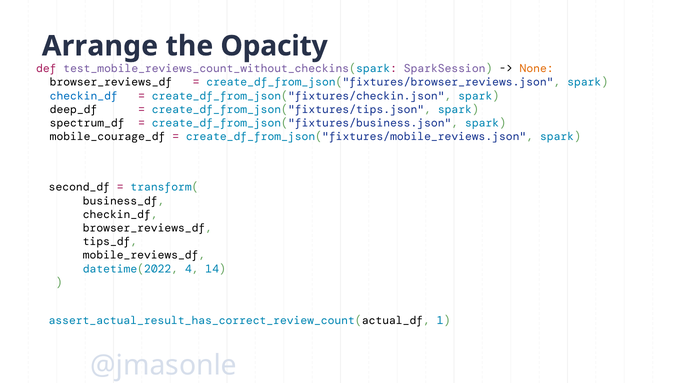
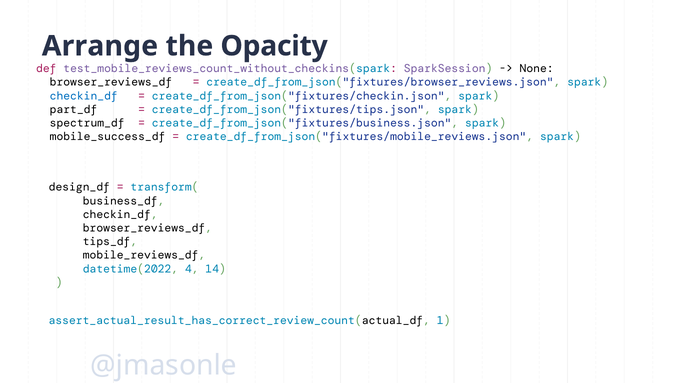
None colour: orange -> black
deep_df: deep_df -> part_df
mobile_courage_df: mobile_courage_df -> mobile_success_df
second_df: second_df -> design_df
